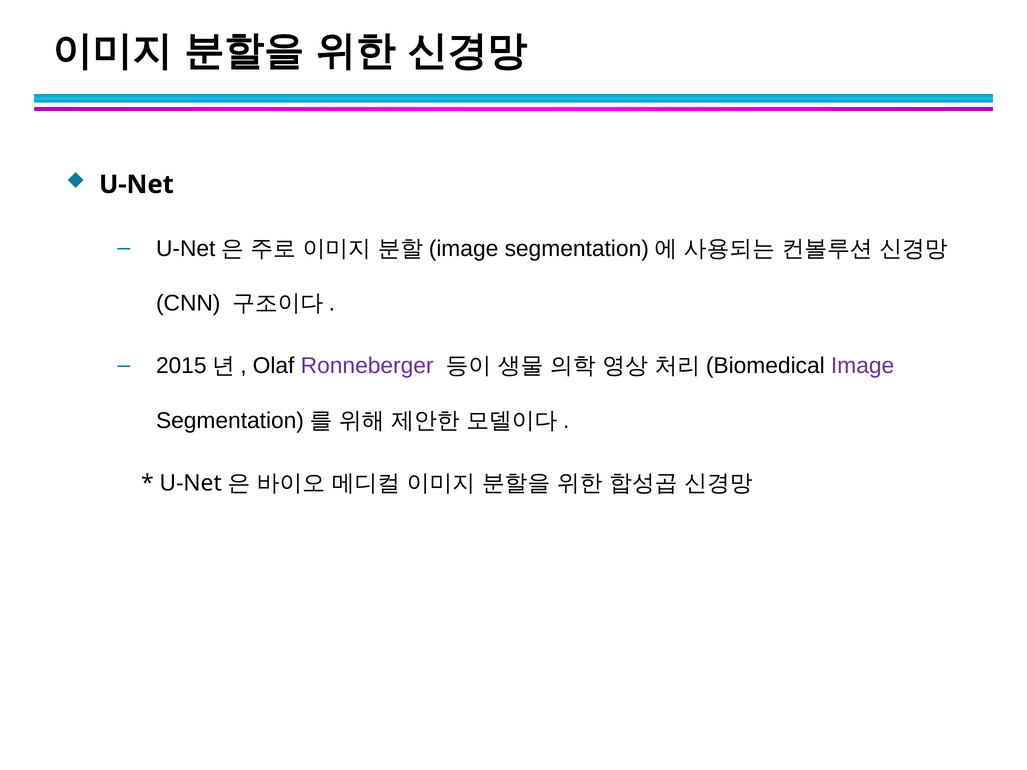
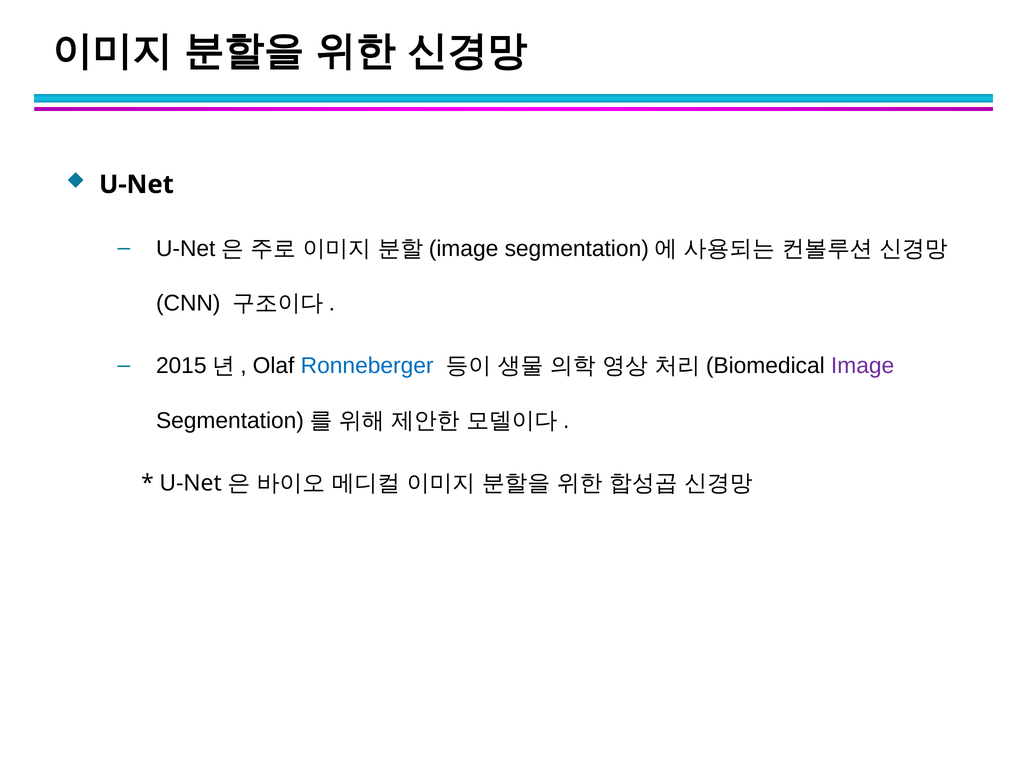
Ronneberger colour: purple -> blue
